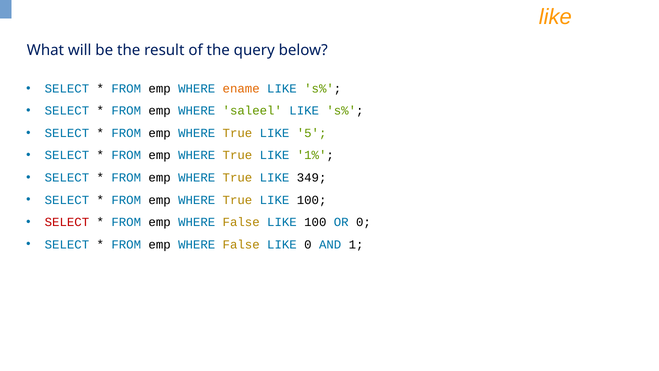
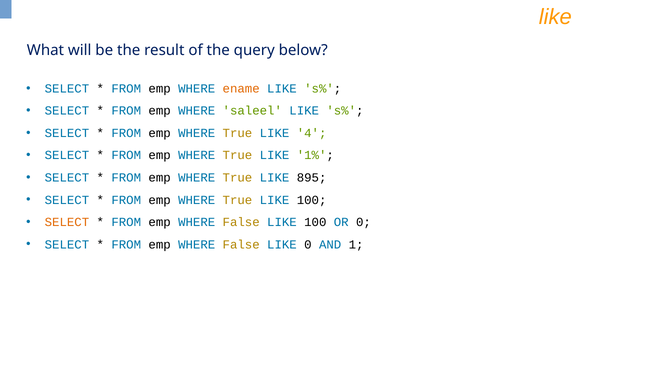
5: 5 -> 4
349: 349 -> 895
SELECT at (67, 222) colour: red -> orange
